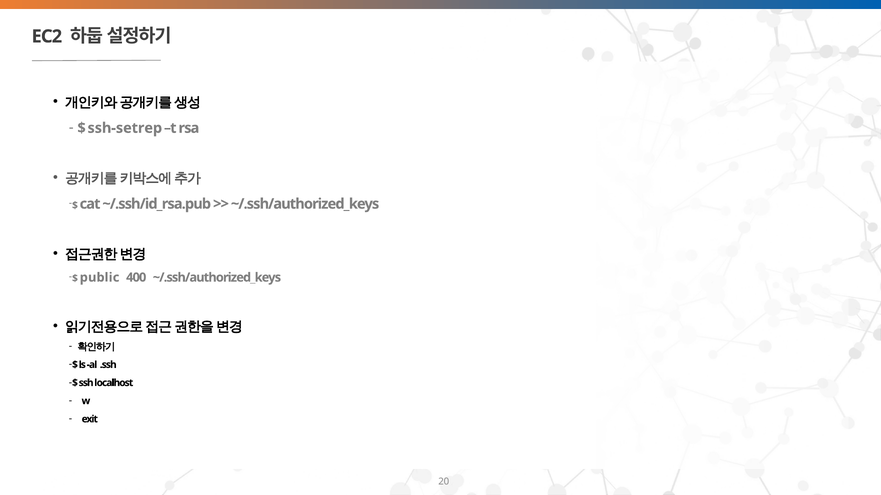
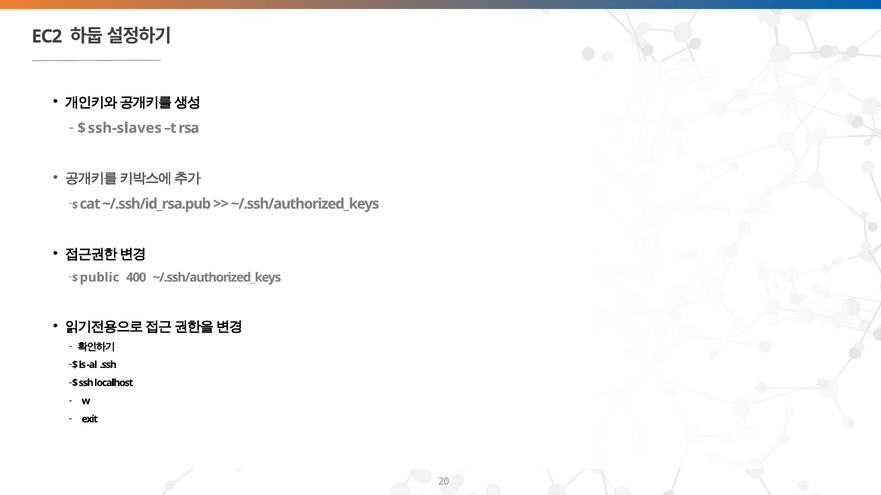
ssh-setrep: ssh-setrep -> ssh-slaves
